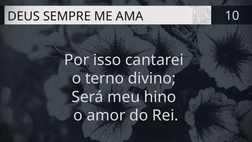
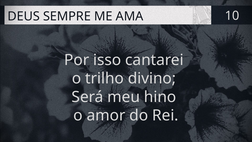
terno: terno -> trilho
